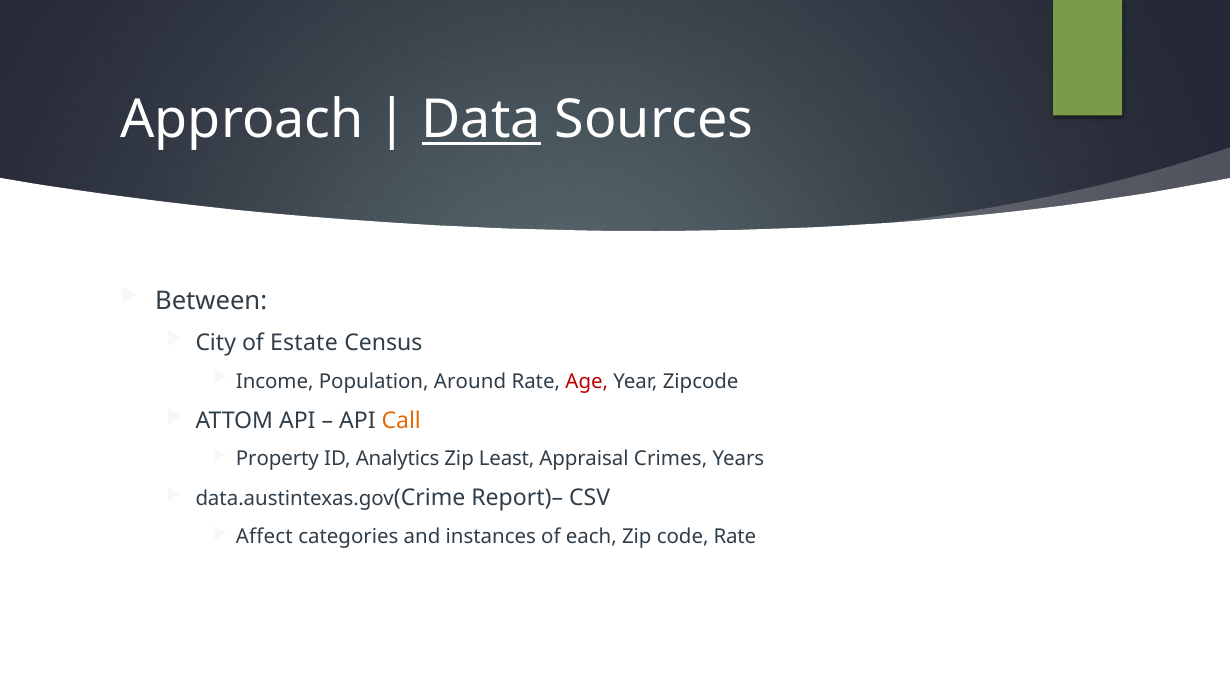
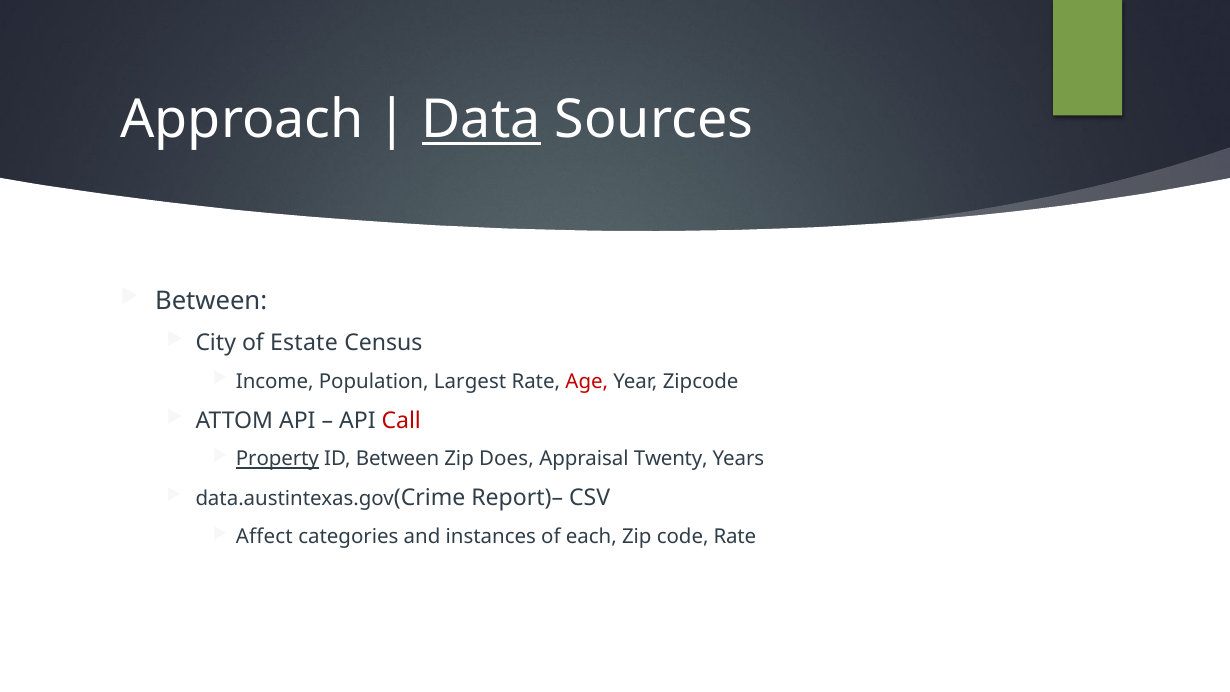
Around: Around -> Largest
Call colour: orange -> red
Property underline: none -> present
ID Analytics: Analytics -> Between
Least: Least -> Does
Crimes: Crimes -> Twenty
